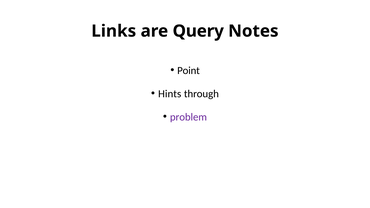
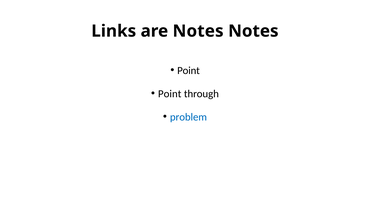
are Query: Query -> Notes
Hints at (170, 94): Hints -> Point
problem colour: purple -> blue
